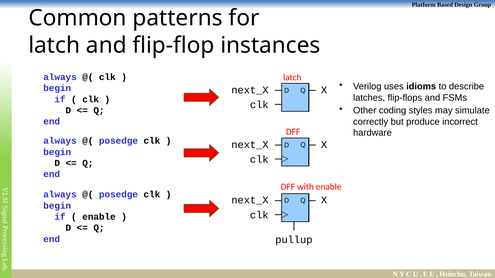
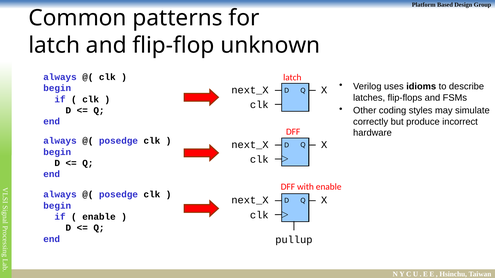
instances: instances -> unknown
